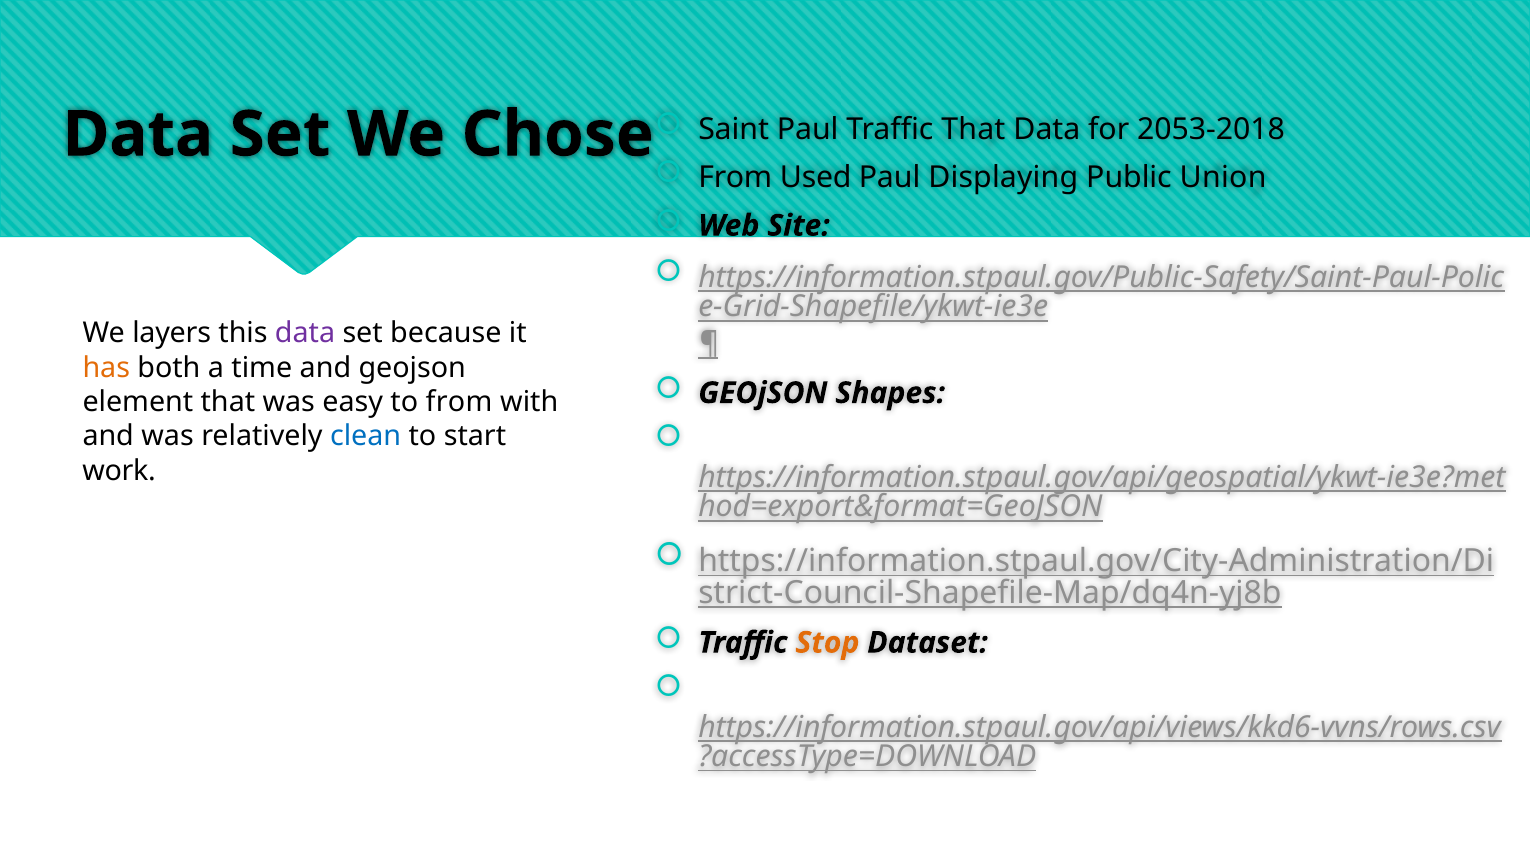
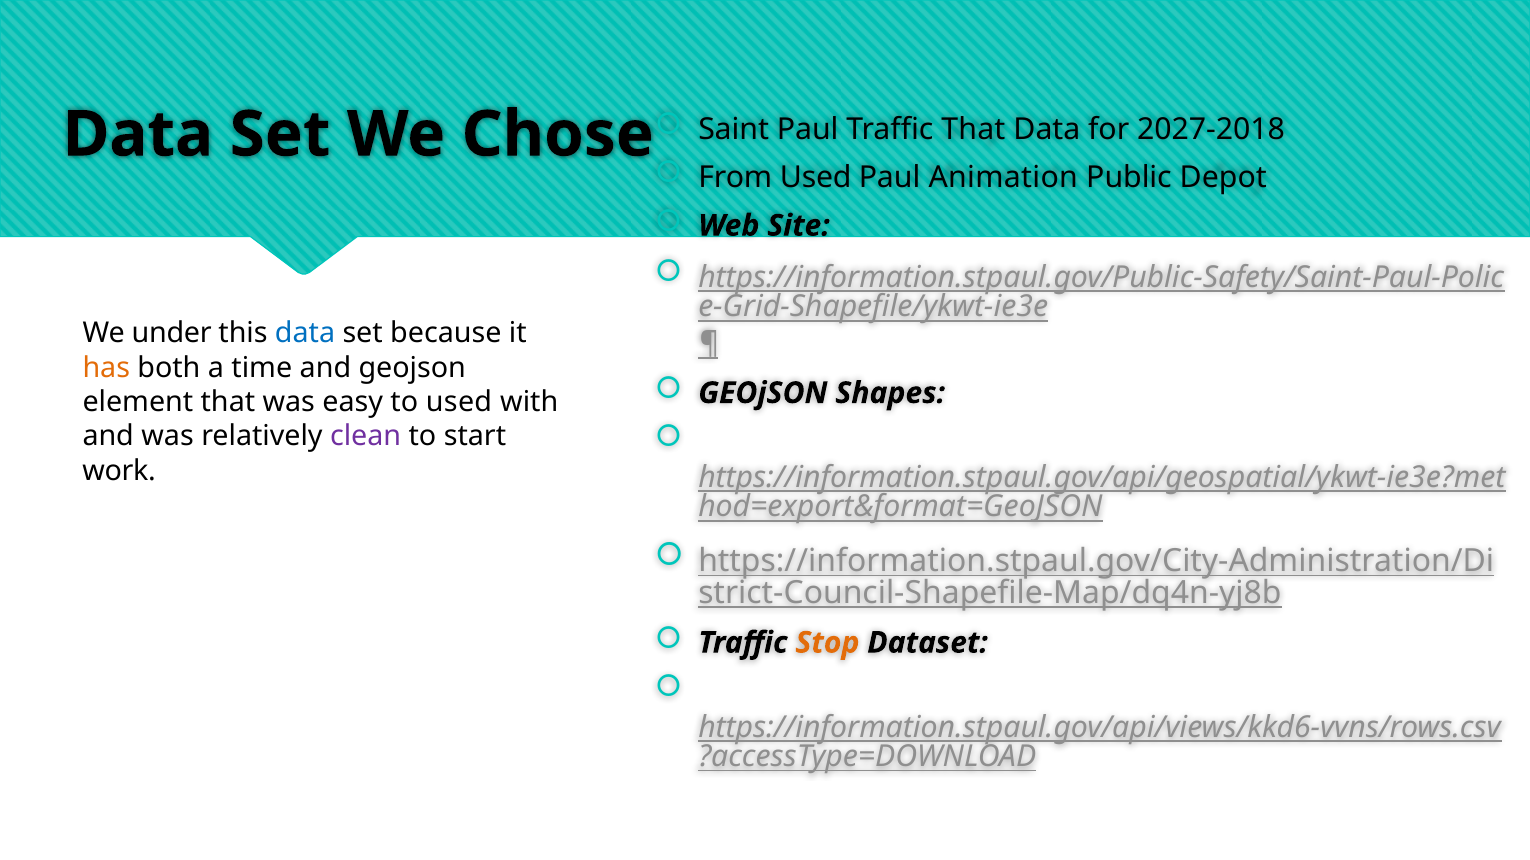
2053-2018: 2053-2018 -> 2027-2018
Displaying: Displaying -> Animation
Union: Union -> Depot
layers: layers -> under
data at (305, 333) colour: purple -> blue
to from: from -> used
clean colour: blue -> purple
